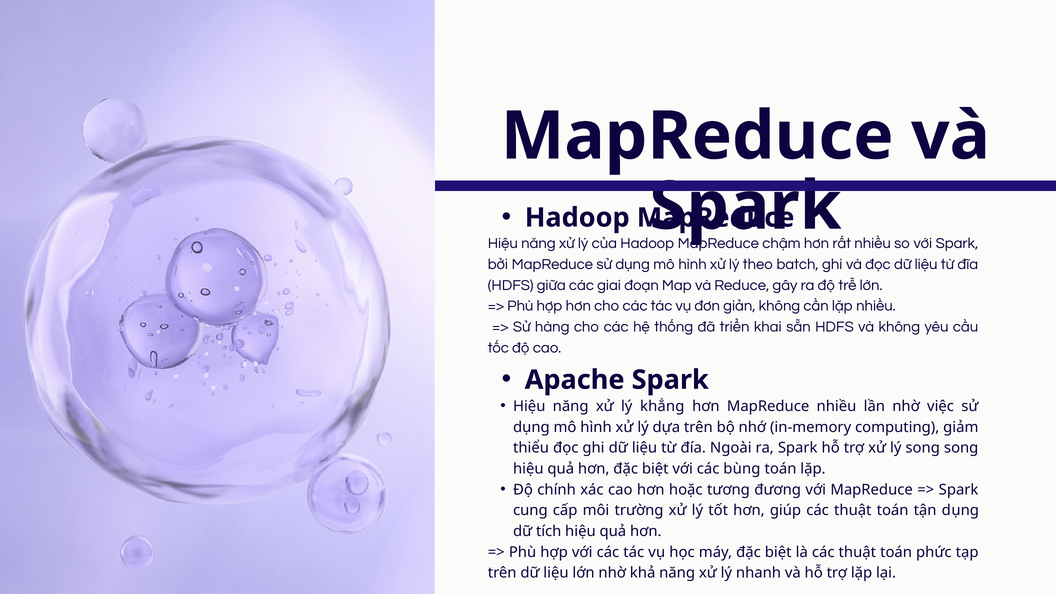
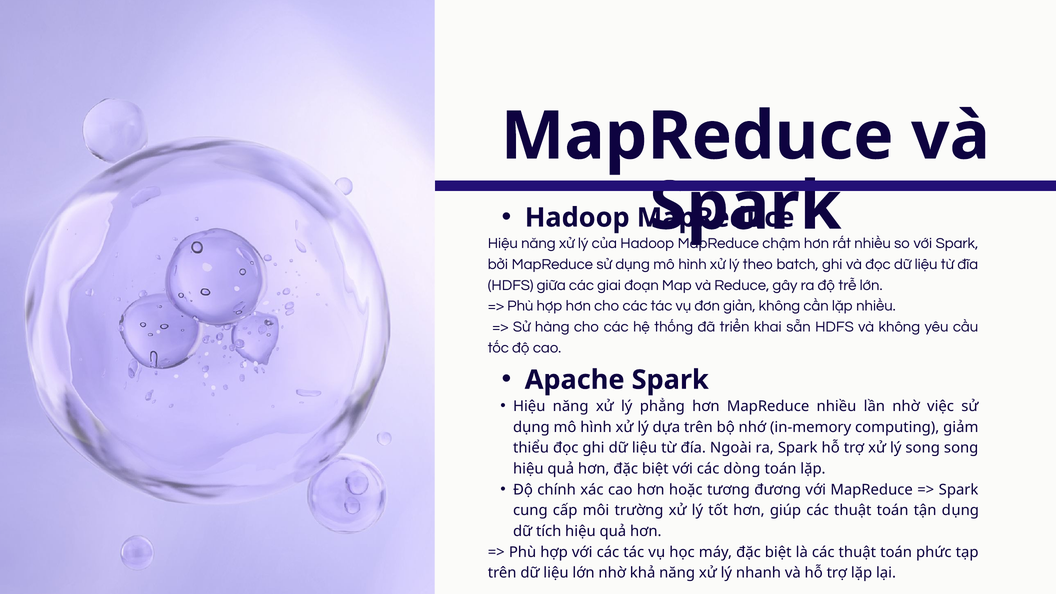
khẳng: khẳng -> phẳng
bùng: bùng -> dòng
